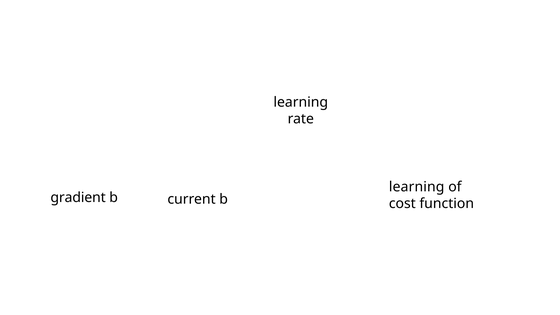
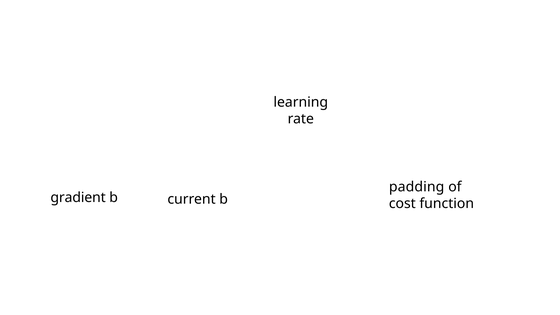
learning at (417, 187): learning -> padding
